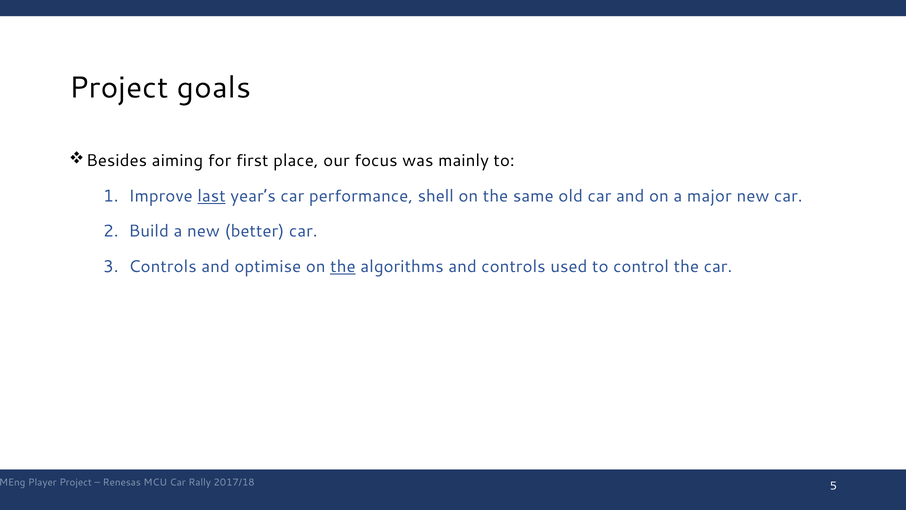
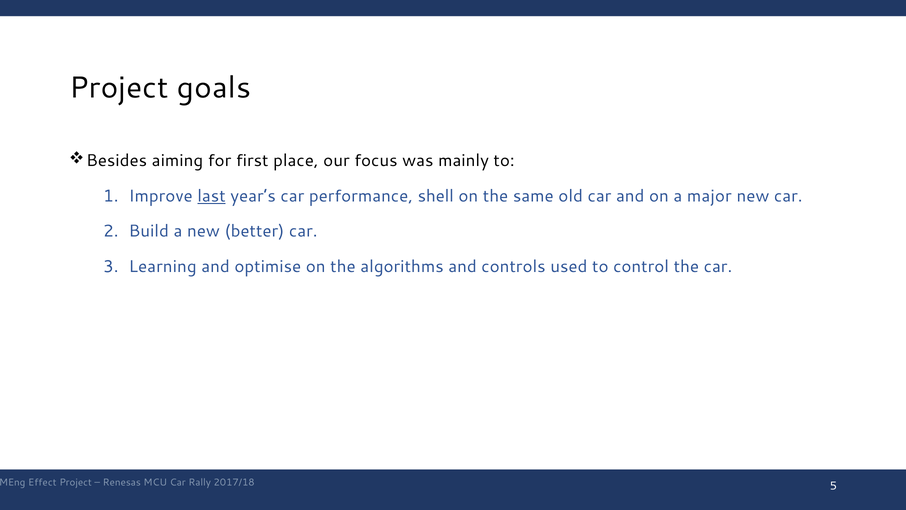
Controls at (163, 266): Controls -> Learning
the at (343, 266) underline: present -> none
Player: Player -> Effect
